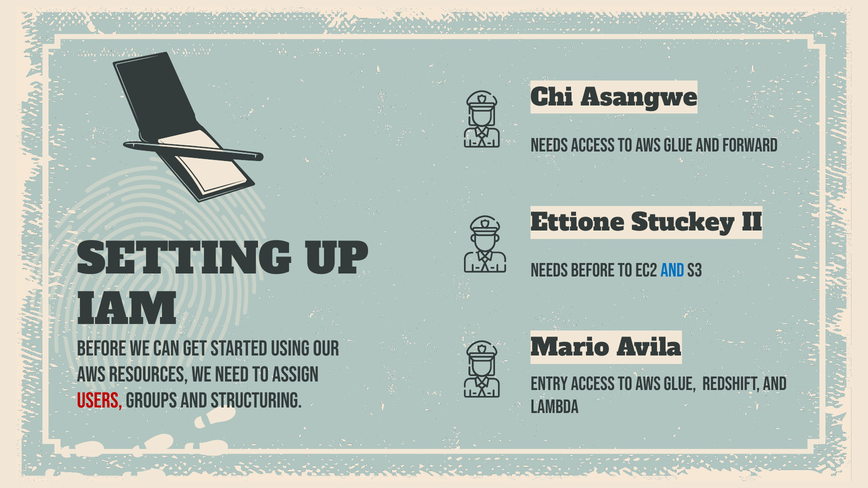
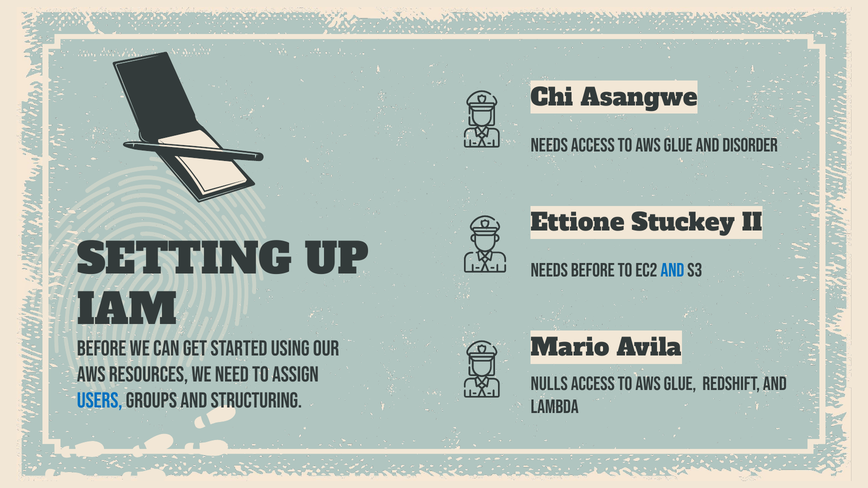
FORWARD: FORWARD -> DISORDER
ENTRY: ENTRY -> NULLS
USERS colour: red -> blue
